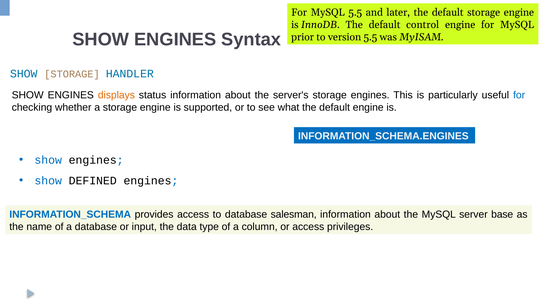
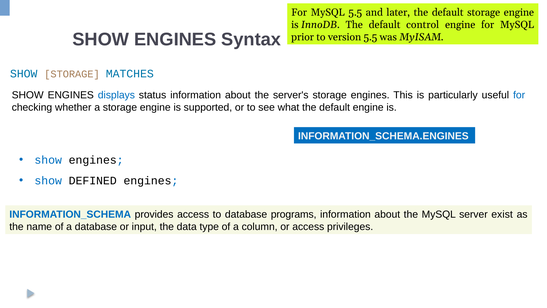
HANDLER: HANDLER -> MATCHES
displays colour: orange -> blue
salesman: salesman -> programs
base: base -> exist
